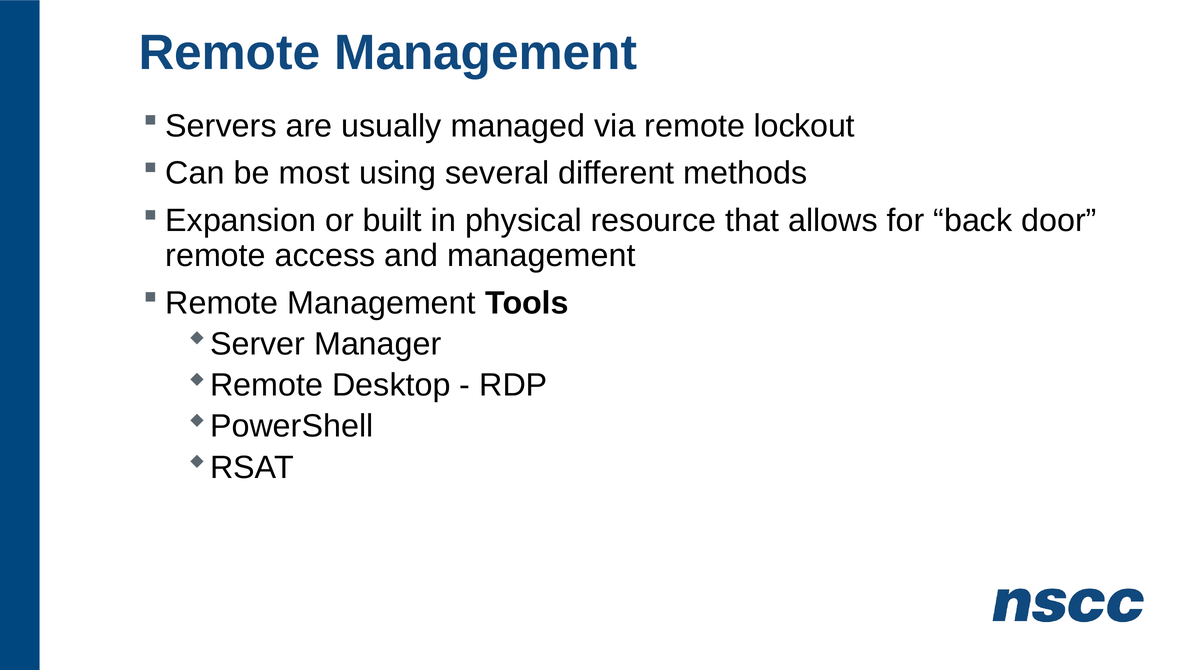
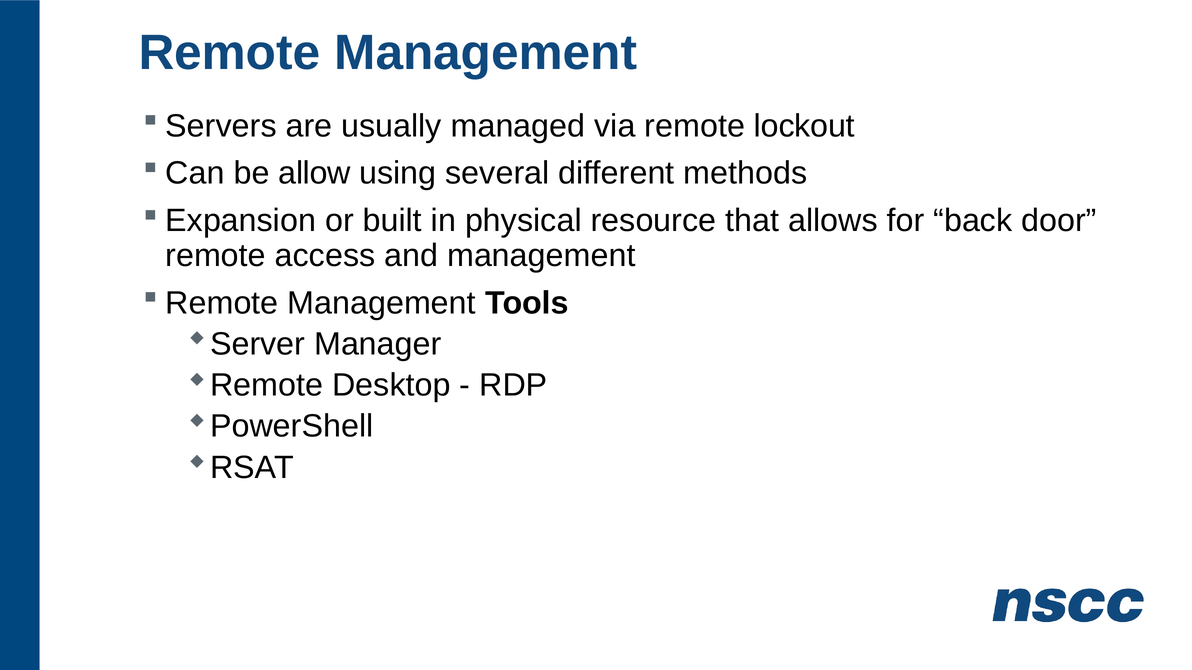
most: most -> allow
